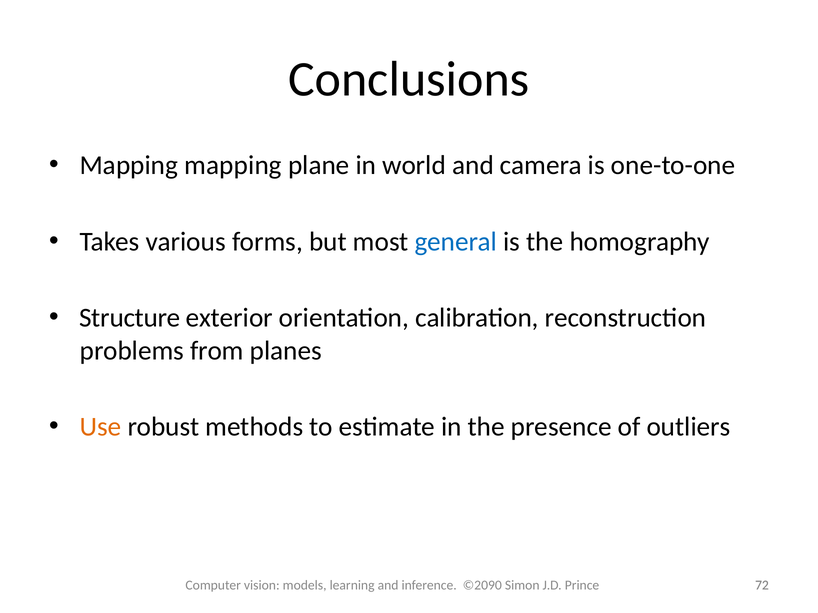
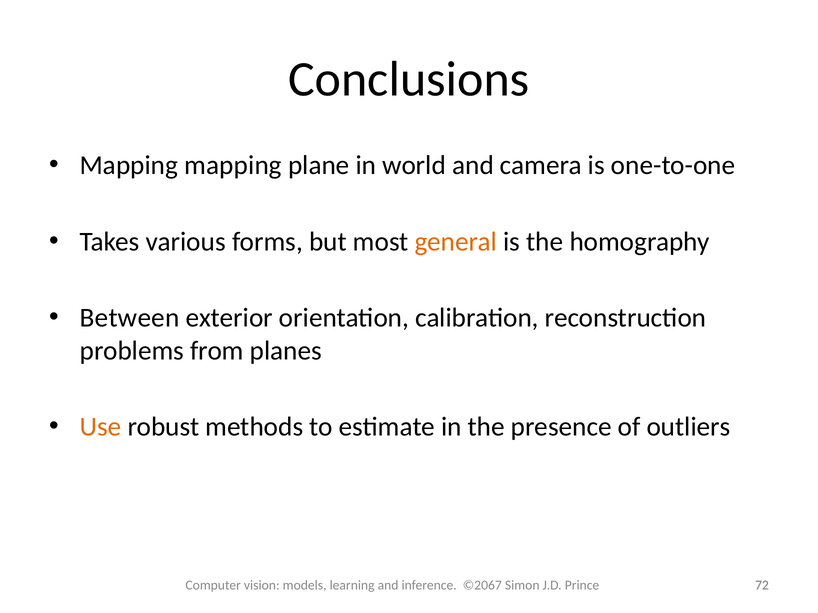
general colour: blue -> orange
Structure: Structure -> Between
©2090: ©2090 -> ©2067
